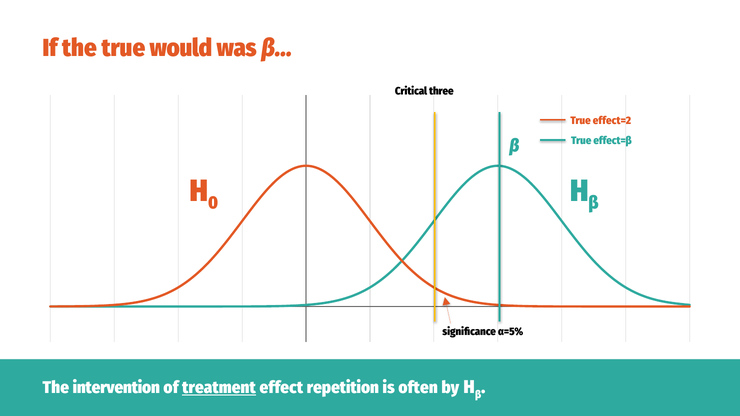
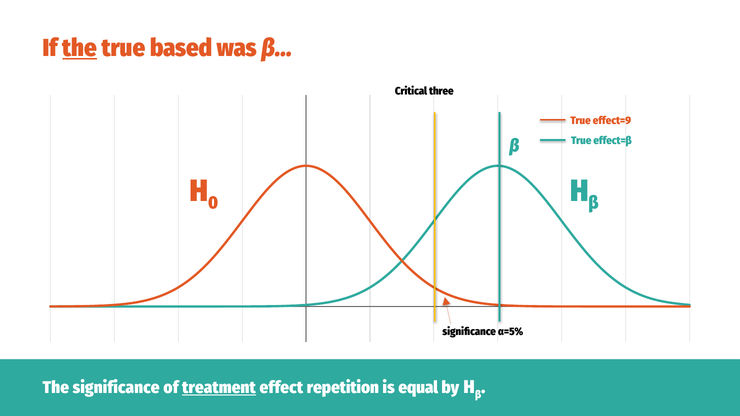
the at (80, 48) underline: none -> present
would: would -> based
effect=2: effect=2 -> effect=9
The intervention: intervention -> significance
often: often -> equal
